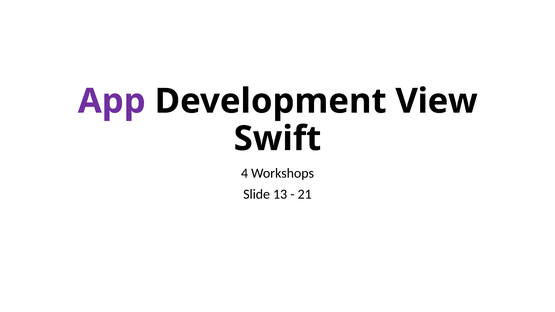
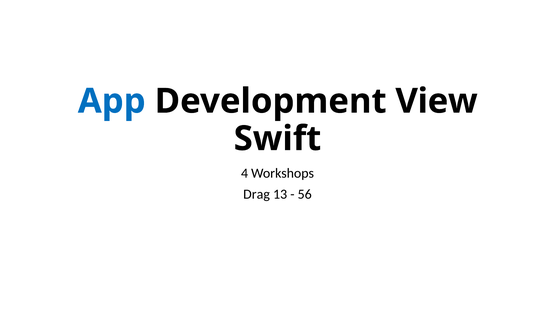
App colour: purple -> blue
Slide: Slide -> Drag
21: 21 -> 56
